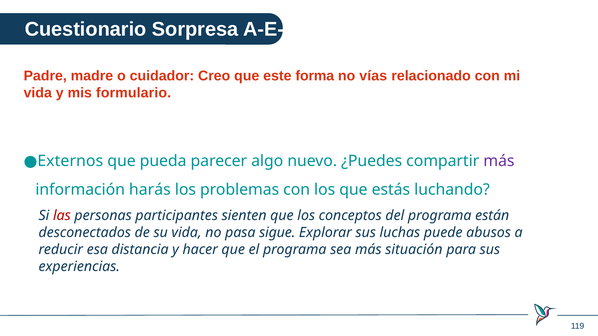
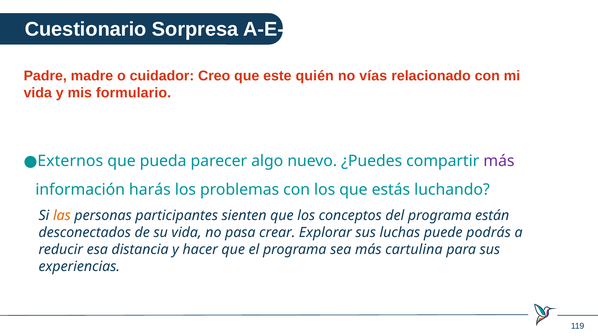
forma: forma -> quién
las colour: red -> orange
sigue: sigue -> crear
abusos: abusos -> podrás
situación: situación -> cartulina
